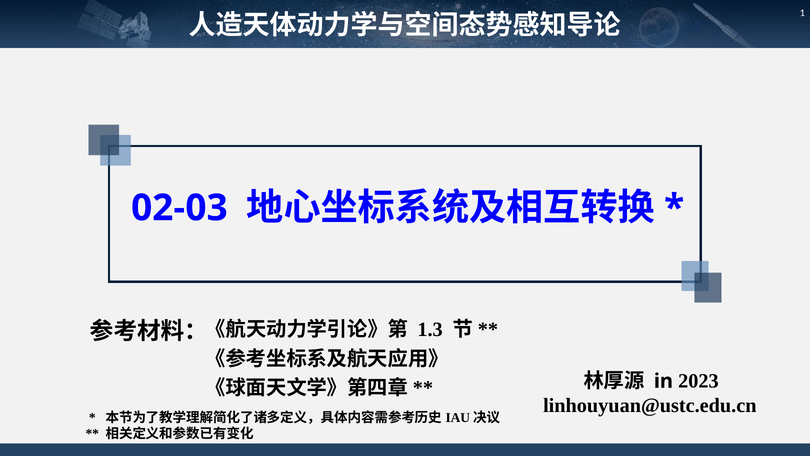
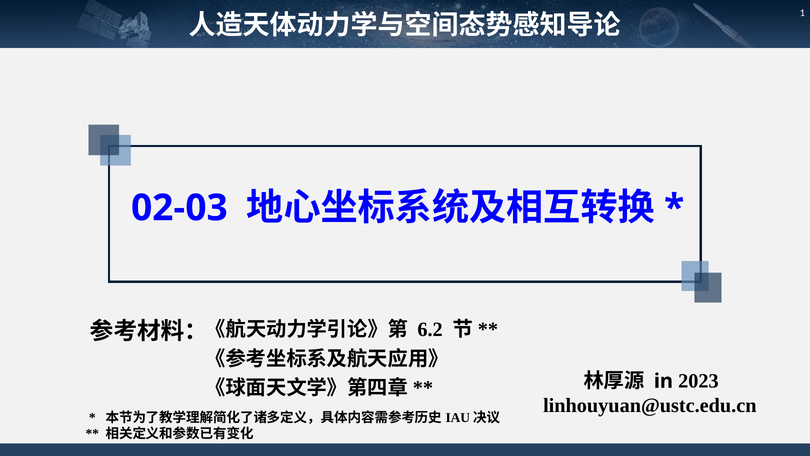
1.3: 1.3 -> 6.2
